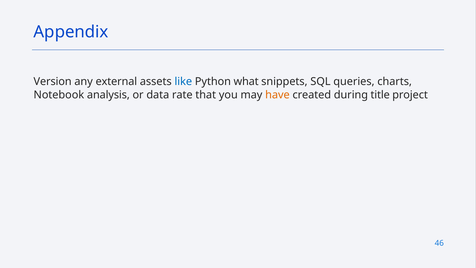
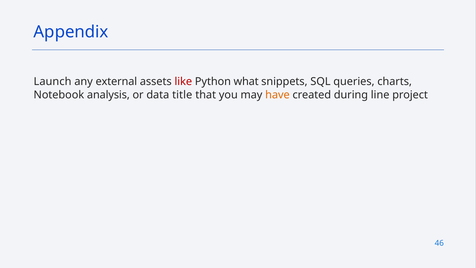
Version: Version -> Launch
like colour: blue -> red
rate: rate -> title
title: title -> line
